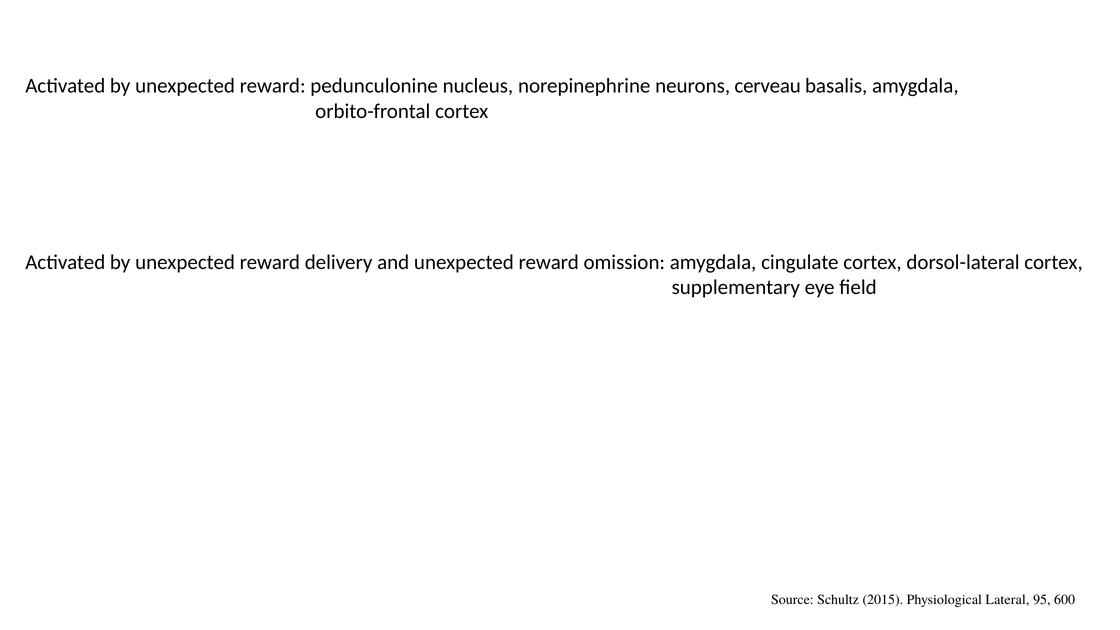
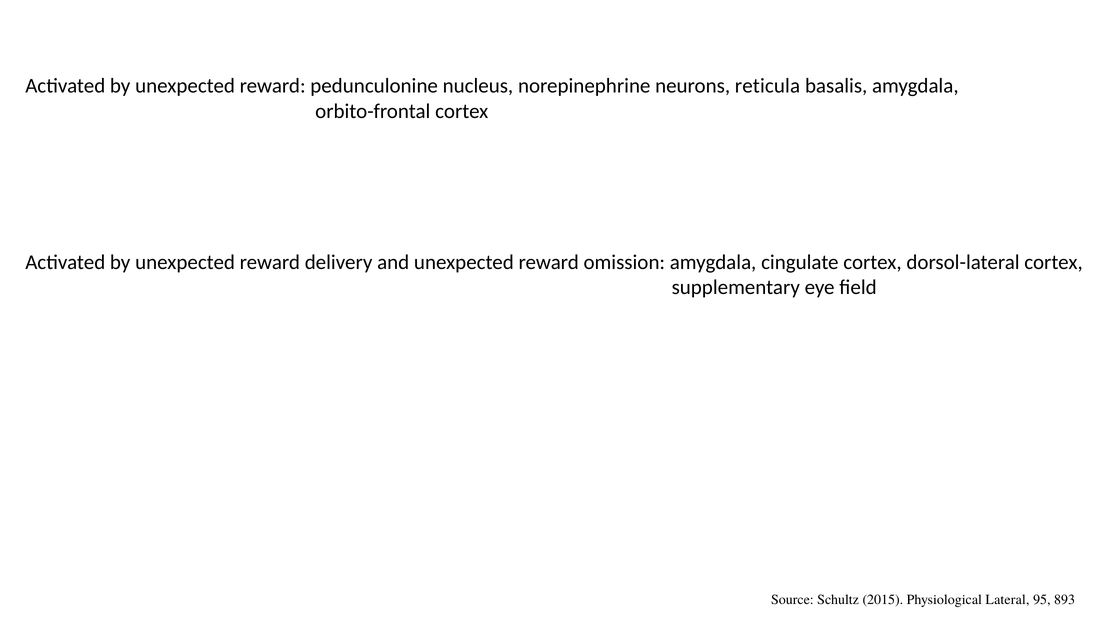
cerveau: cerveau -> reticula
600: 600 -> 893
